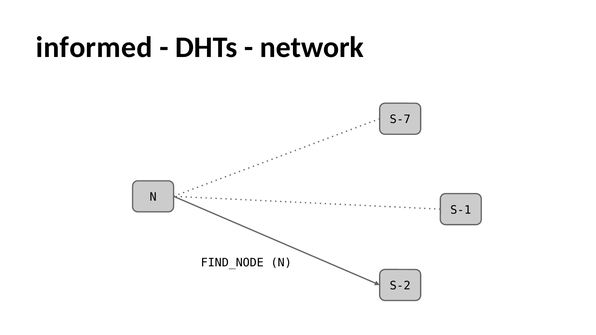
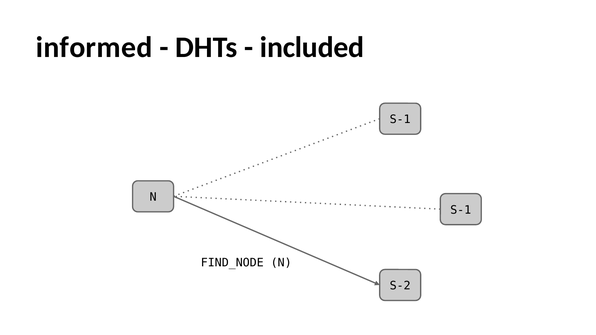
network: network -> included
S-7 at (400, 120): S-7 -> S-1
